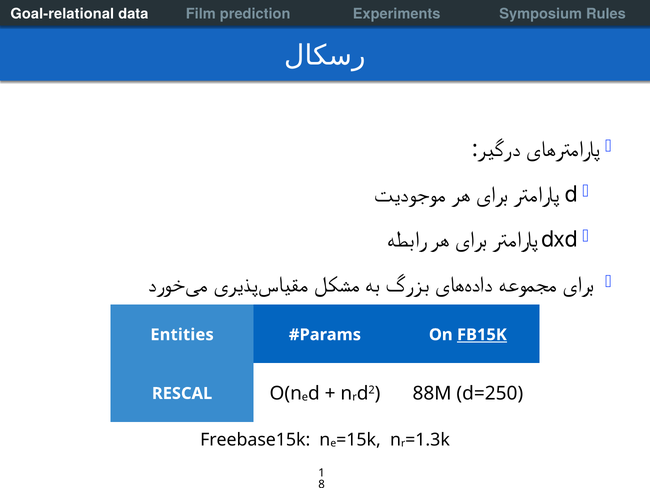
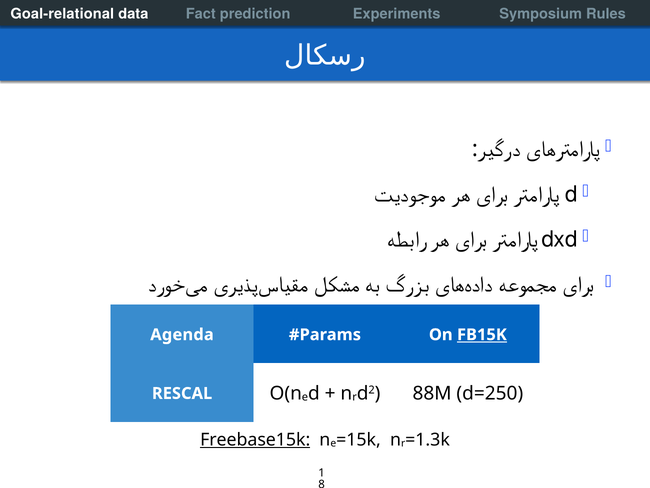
Film: Film -> Fact
Entities: Entities -> Agenda
Freebase15k underline: none -> present
